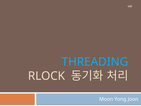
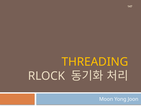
THREADING colour: light blue -> yellow
